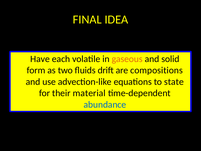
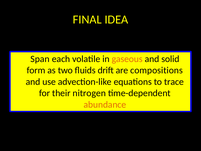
Have: Have -> Span
state: state -> trace
material: material -> nitrogen
abundance colour: blue -> orange
